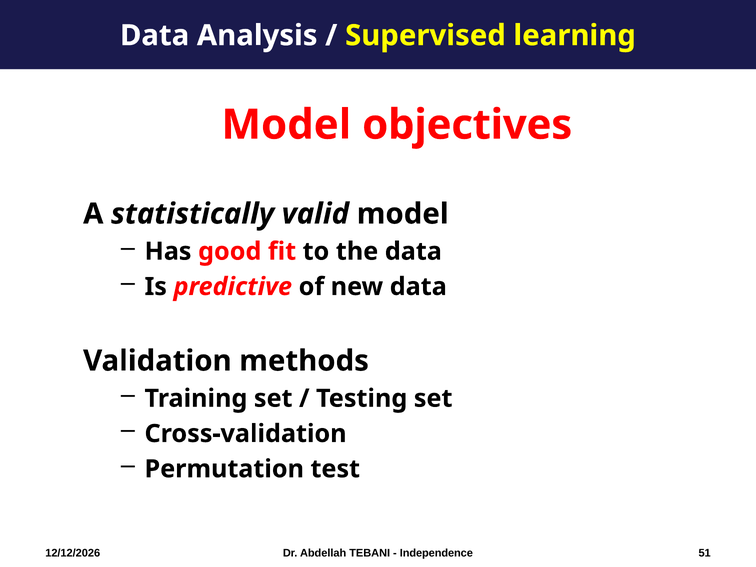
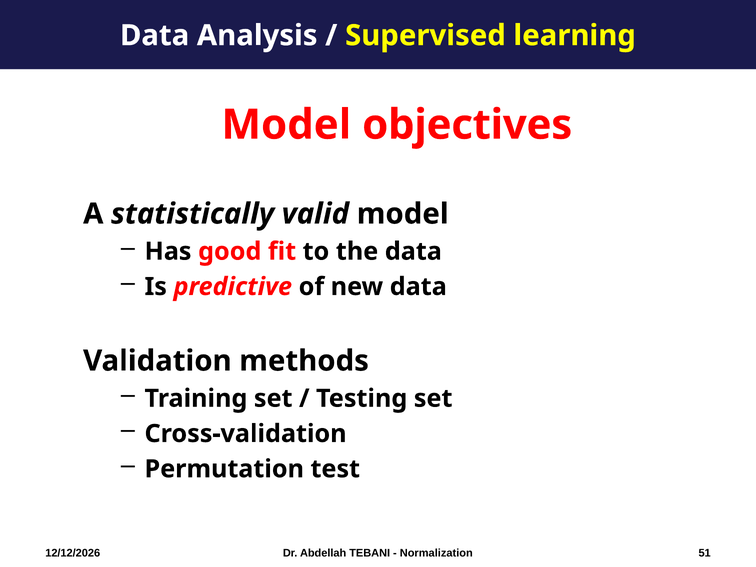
Independence: Independence -> Normalization
